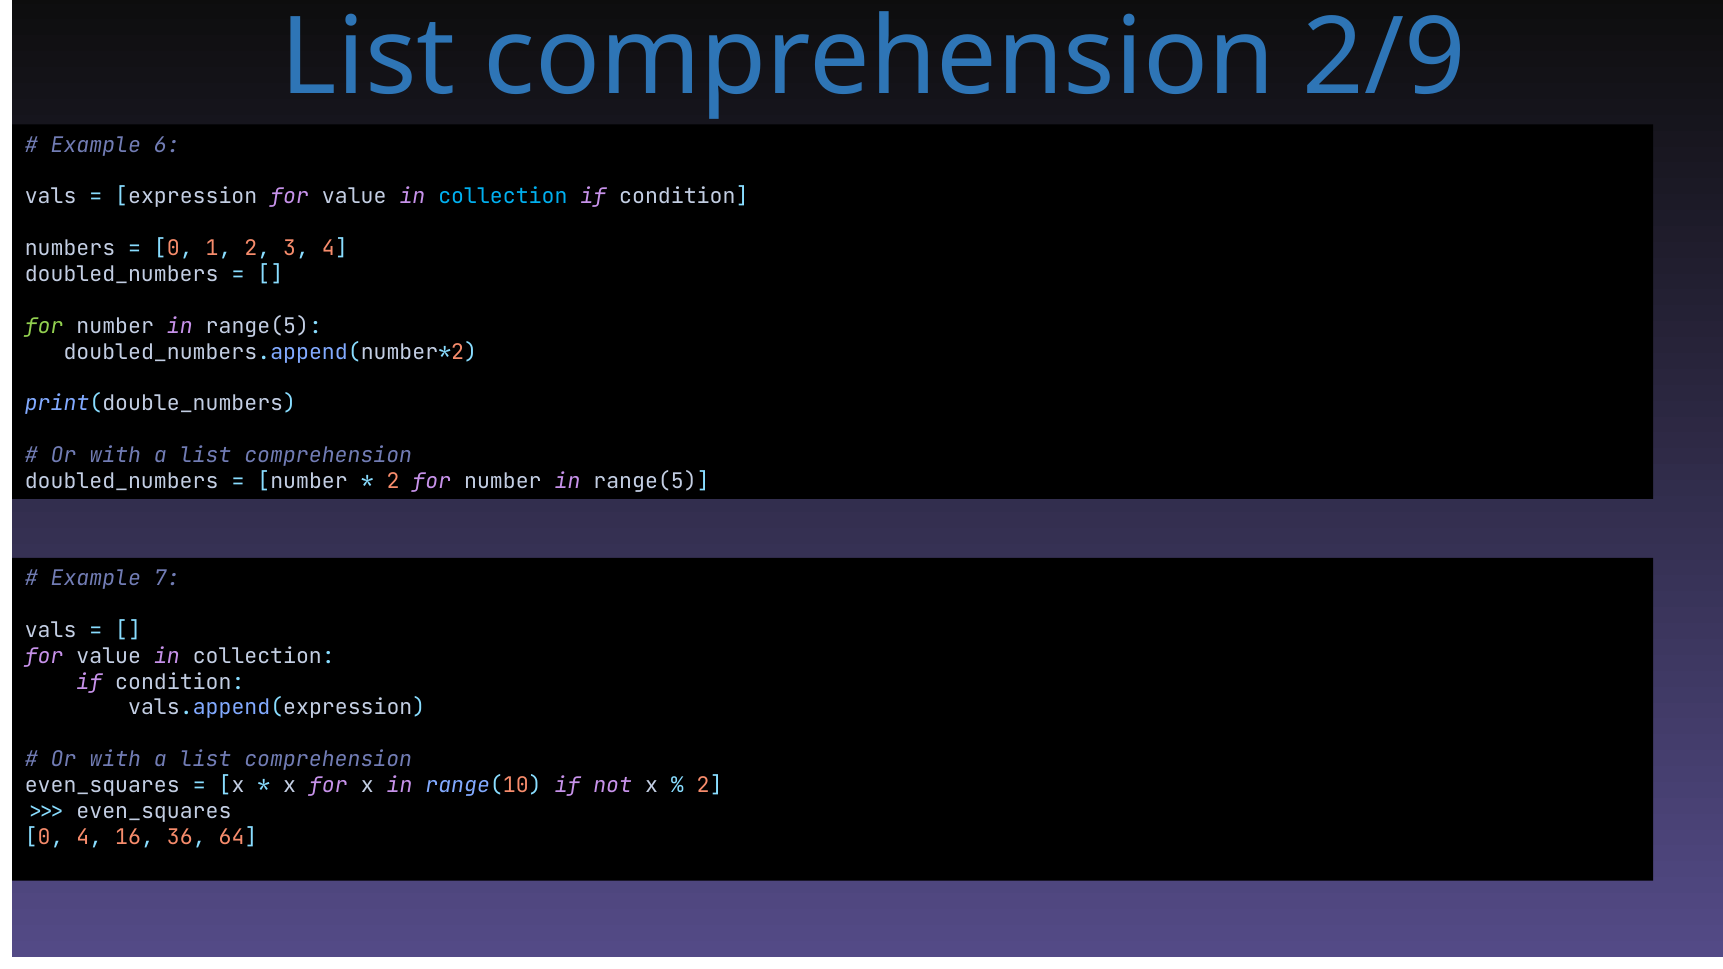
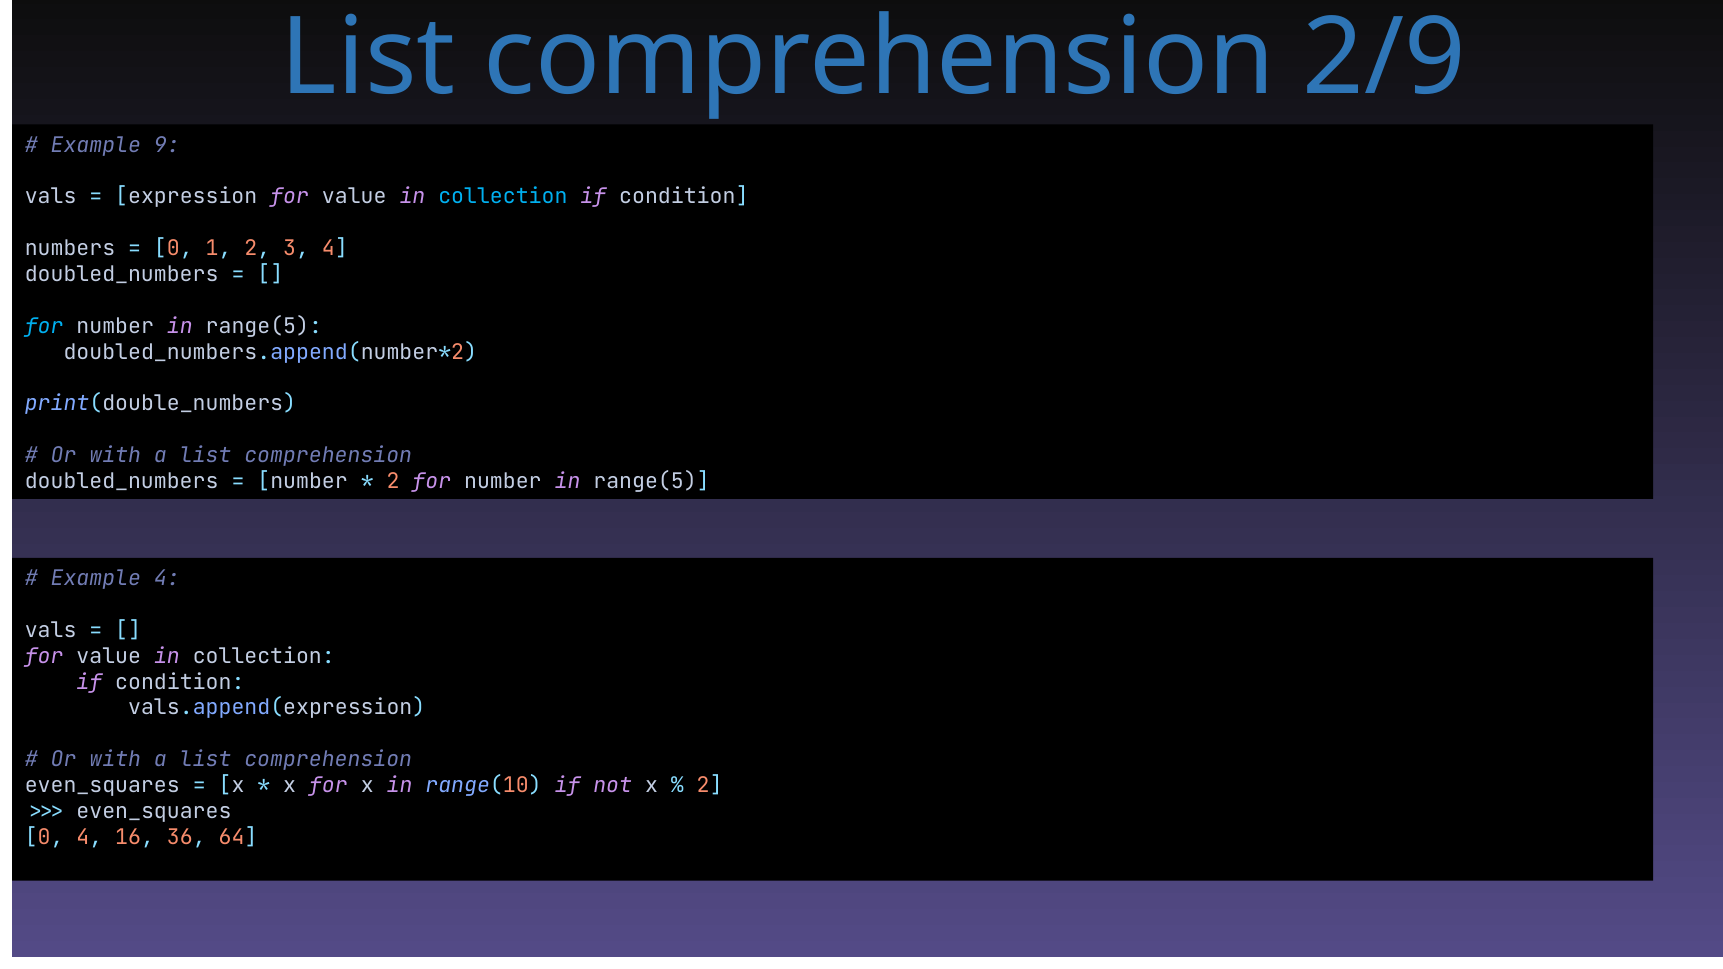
6: 6 -> 9
for at (44, 326) colour: light green -> light blue
Example 7: 7 -> 4
